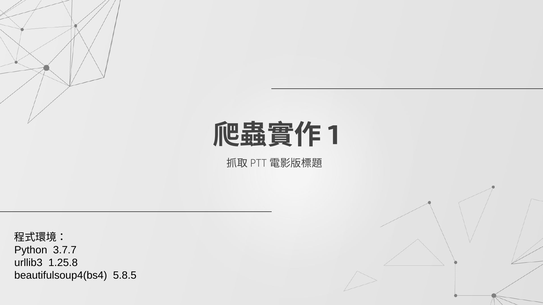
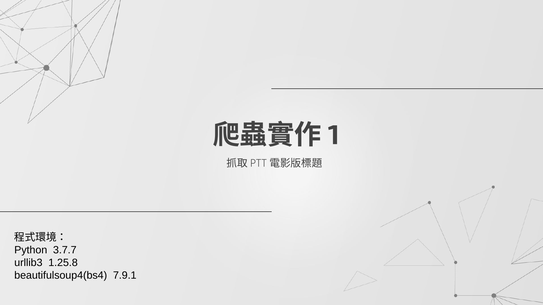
5.8.5: 5.8.5 -> 7.9.1
